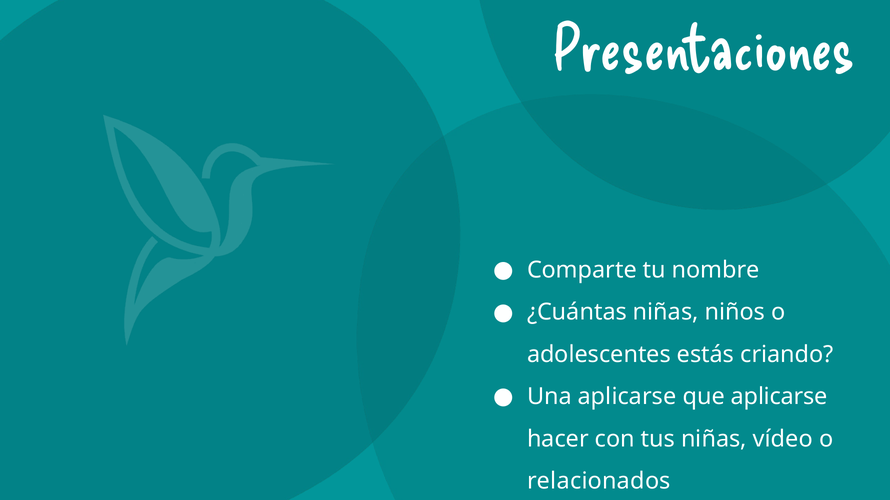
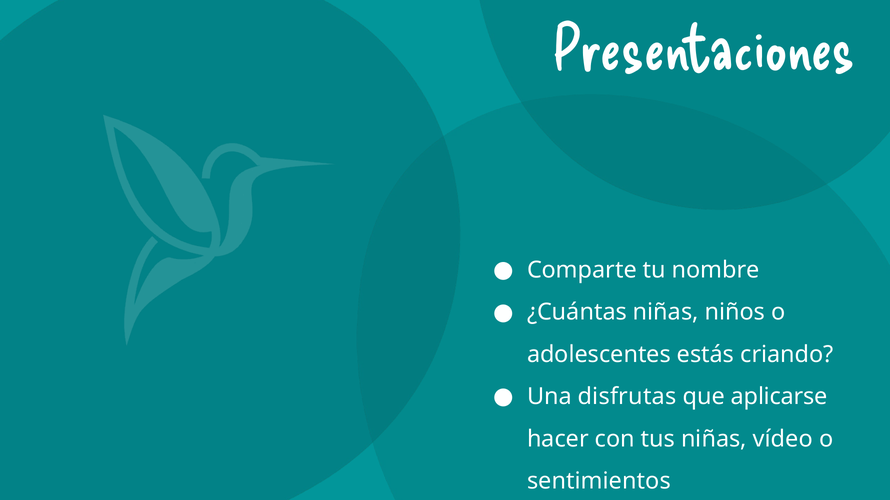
Una aplicarse: aplicarse -> disfrutas
relacionados: relacionados -> sentimientos
